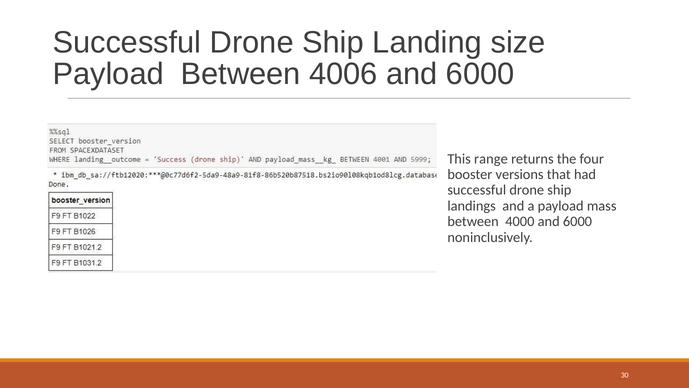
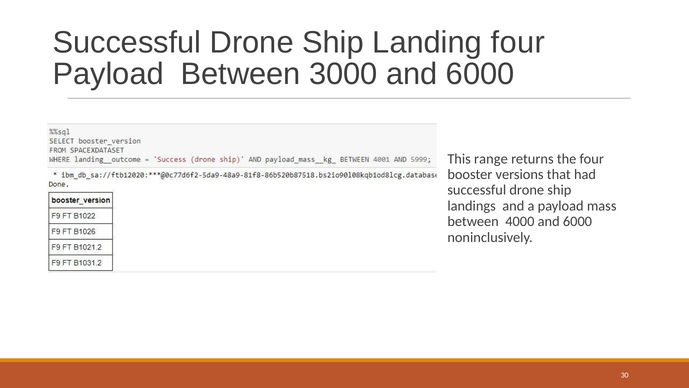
Landing size: size -> four
4006: 4006 -> 3000
